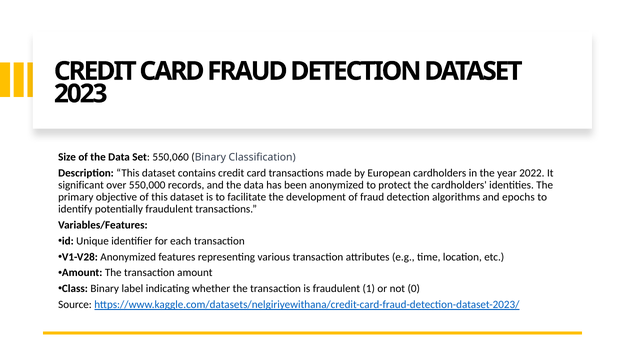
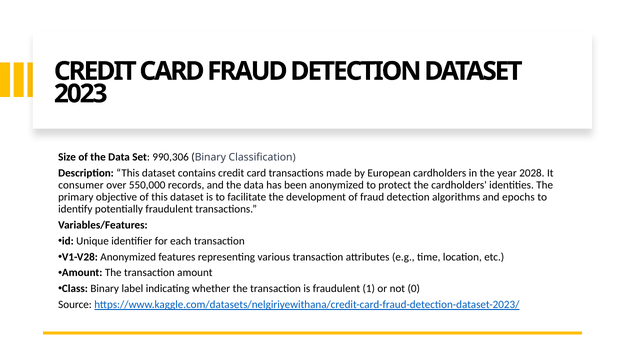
550,060: 550,060 -> 990,306
2022: 2022 -> 2028
significant: significant -> consumer
